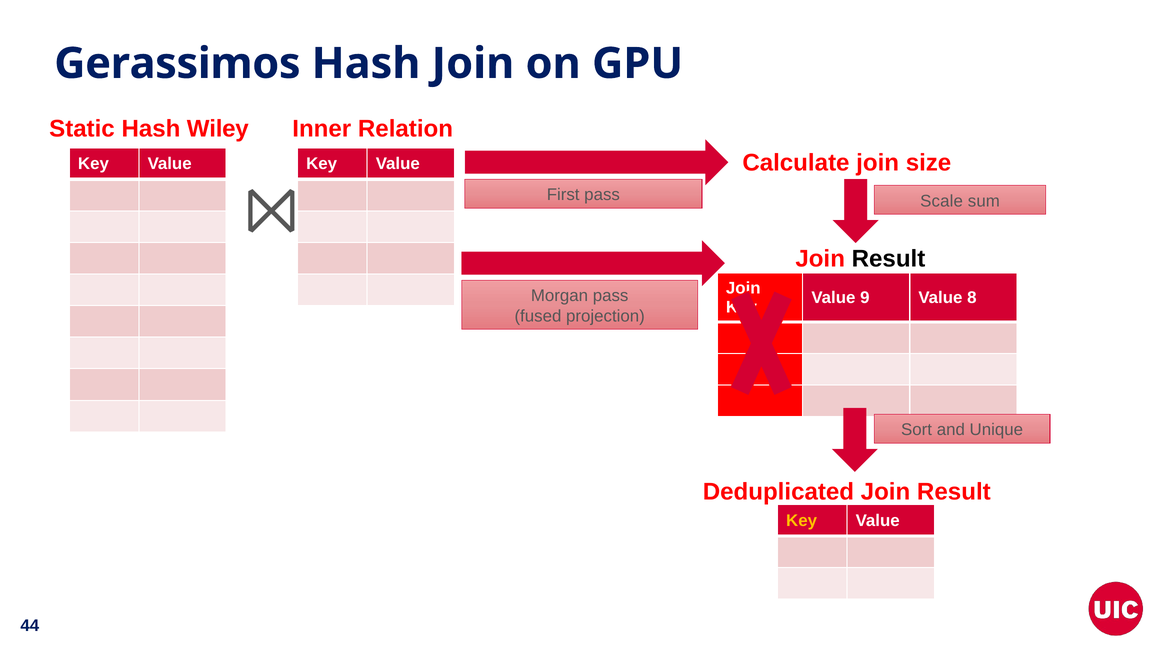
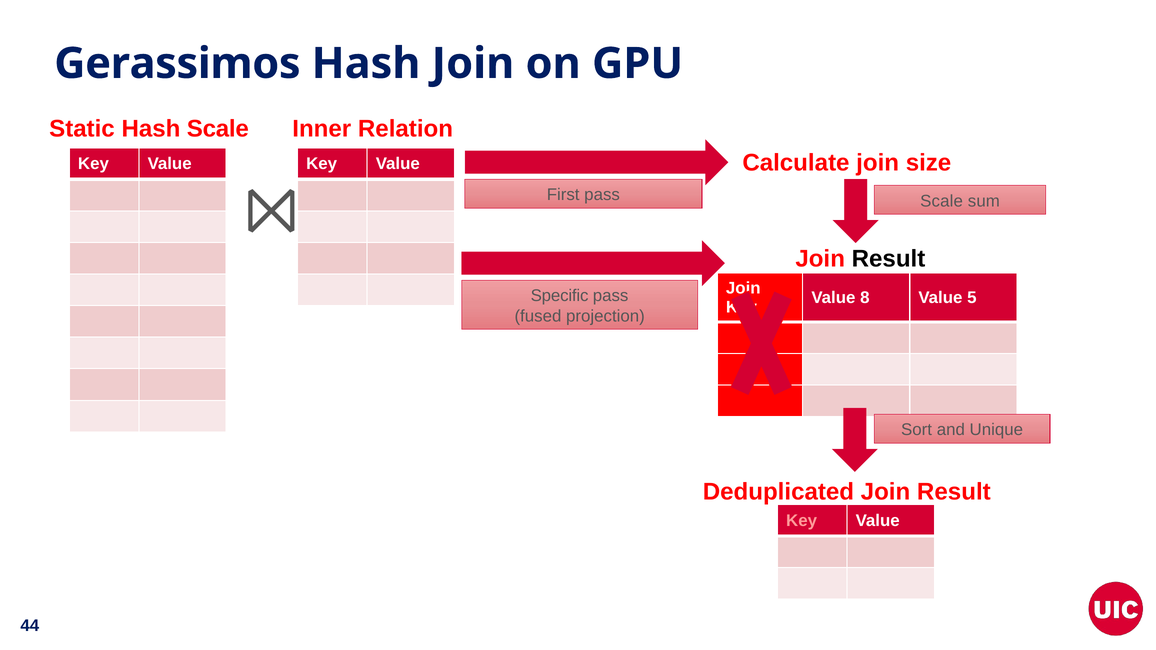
Hash Wiley: Wiley -> Scale
Morgan: Morgan -> Specific
9: 9 -> 8
8: 8 -> 5
Key at (802, 521) colour: yellow -> pink
